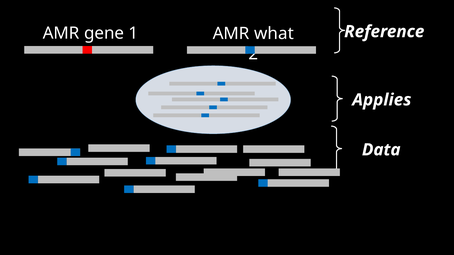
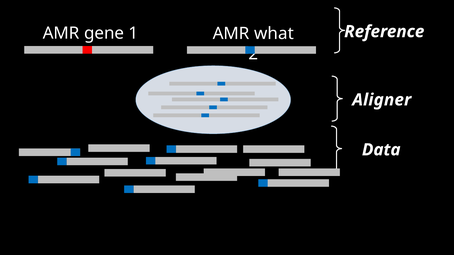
Applies: Applies -> Aligner
